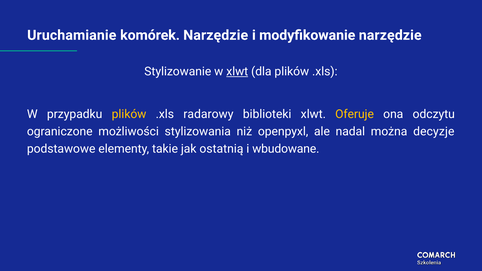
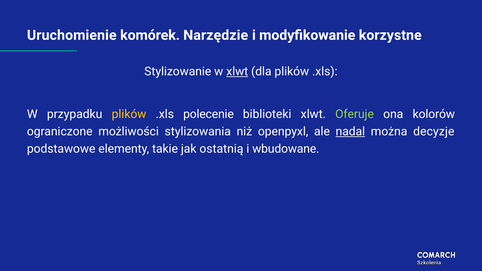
Uruchamianie: Uruchamianie -> Uruchomienie
modyfikowanie narzędzie: narzędzie -> korzystne
radarowy: radarowy -> polecenie
Oferuje colour: yellow -> light green
odczytu: odczytu -> kolorów
nadal underline: none -> present
